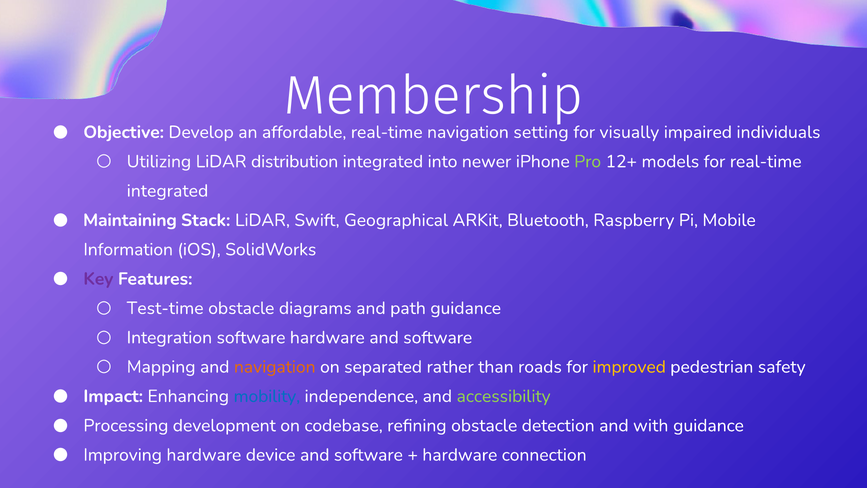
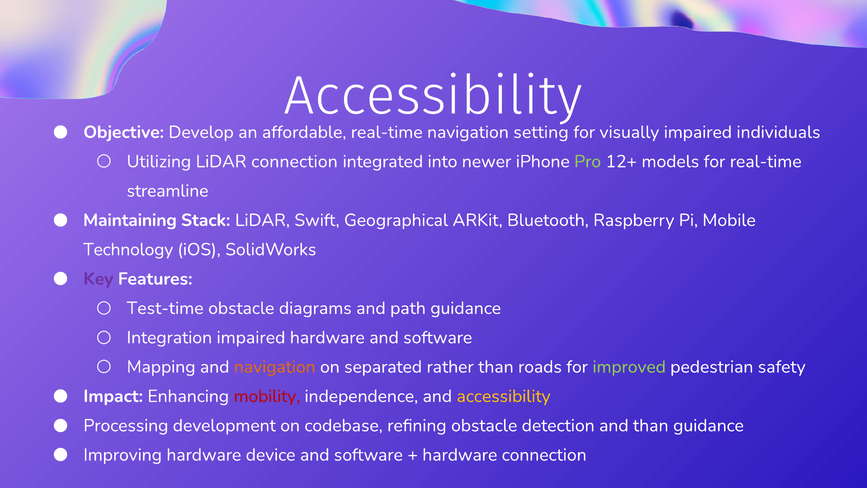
Membership at (434, 96): Membership -> Accessibility
LiDAR distribution: distribution -> connection
integrated at (167, 191): integrated -> streamline
Information: Information -> Technology
Integration software: software -> impaired
improved colour: yellow -> light green
mobility colour: blue -> red
accessibility at (504, 396) colour: light green -> yellow
and with: with -> than
